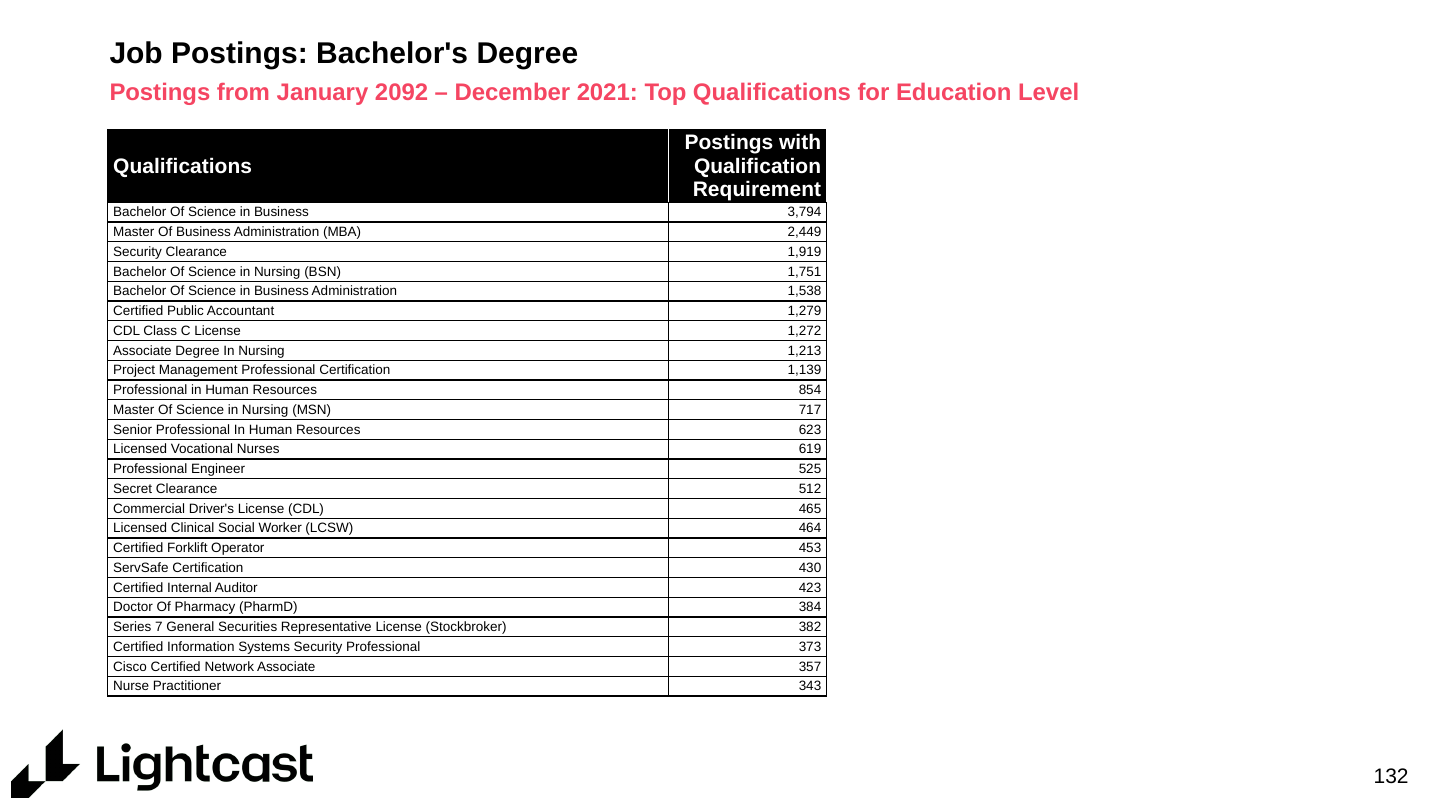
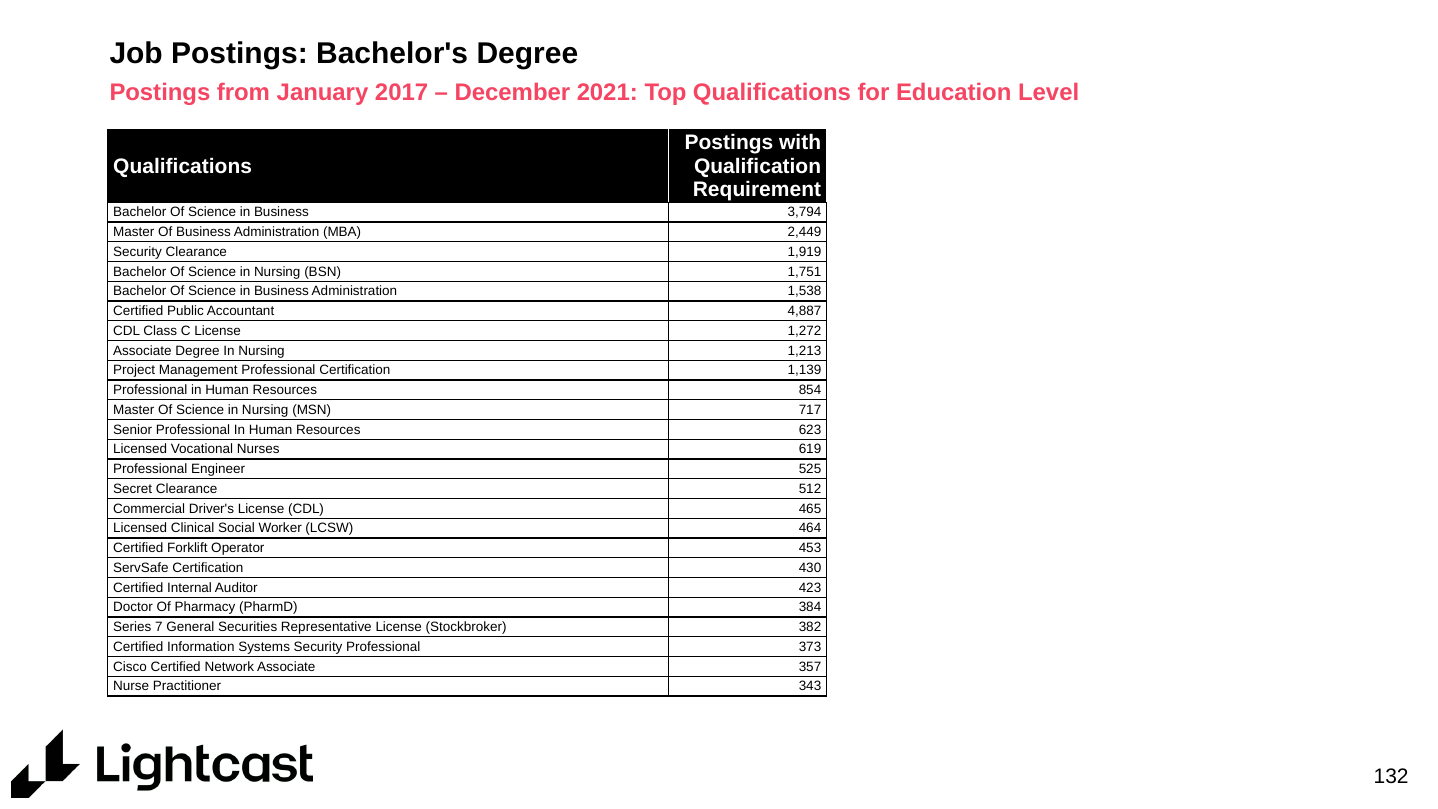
2092: 2092 -> 2017
1,279: 1,279 -> 4,887
